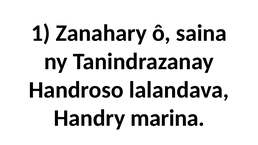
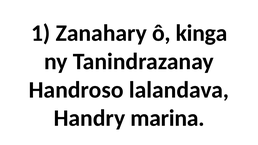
saina: saina -> kinga
